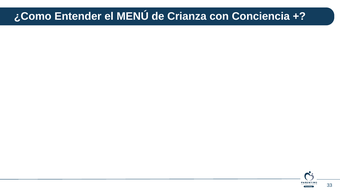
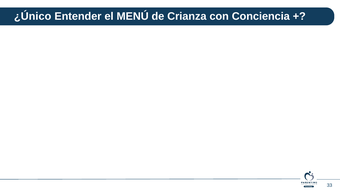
¿Como: ¿Como -> ¿Único
